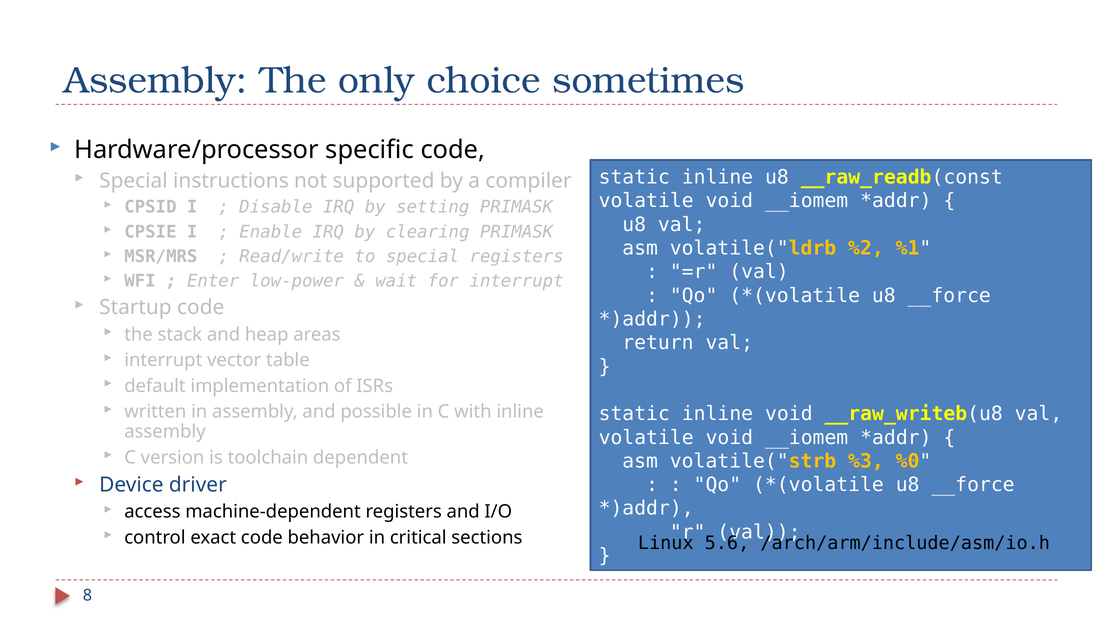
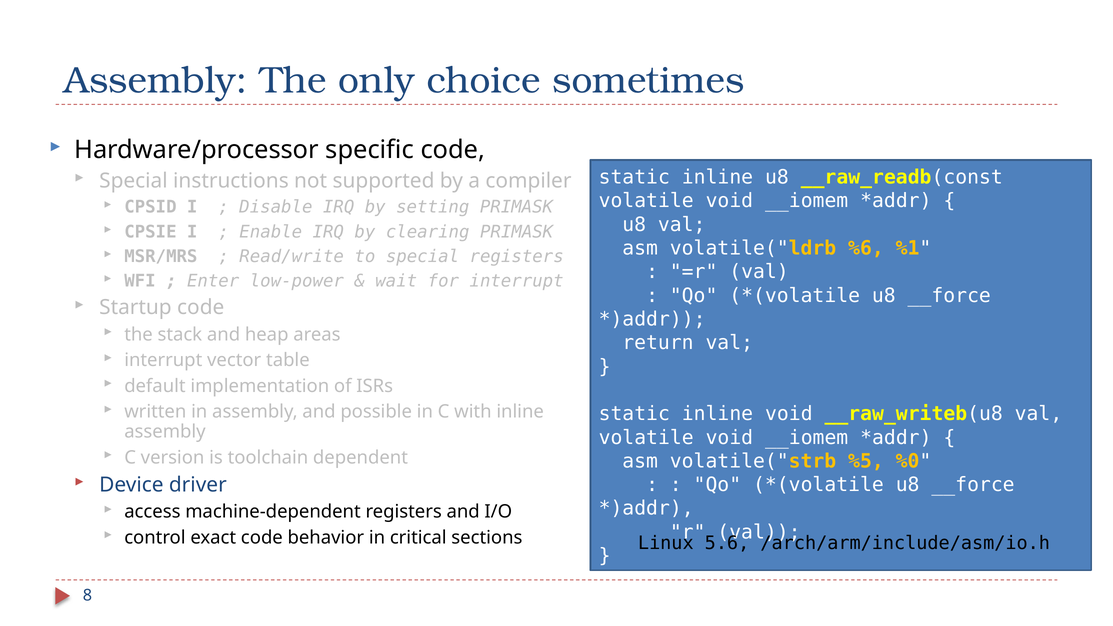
%2: %2 -> %6
%3: %3 -> %5
